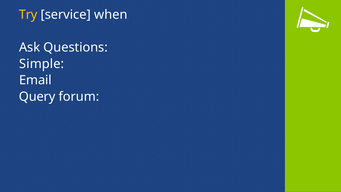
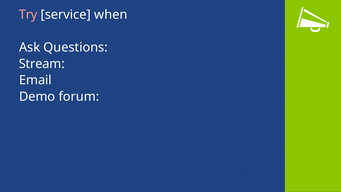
Try colour: yellow -> pink
Simple: Simple -> Stream
Query: Query -> Demo
